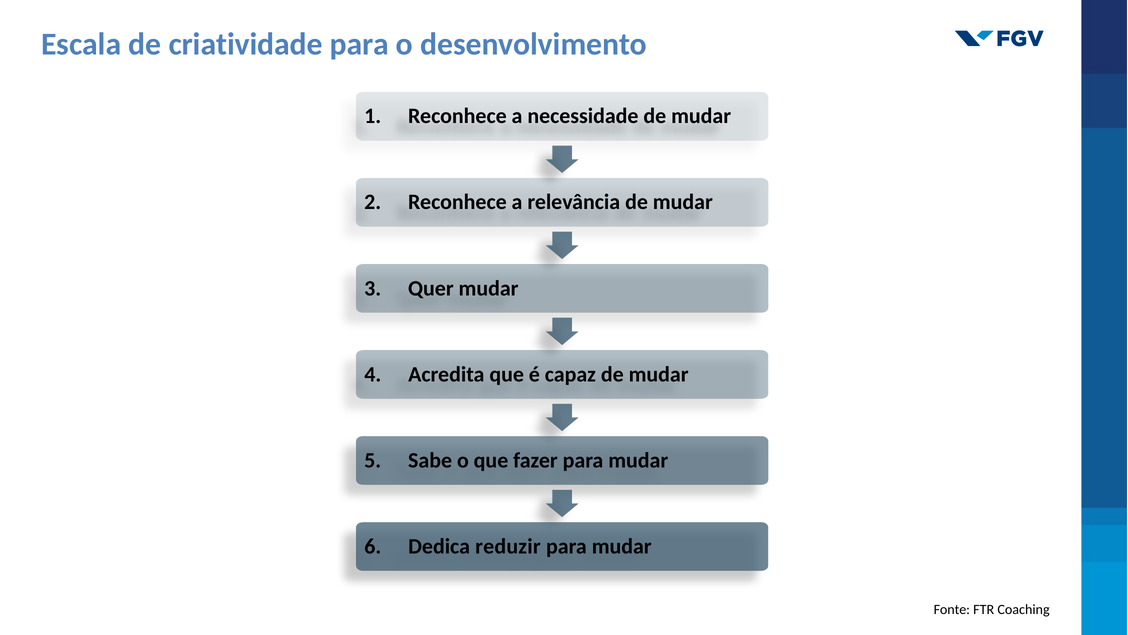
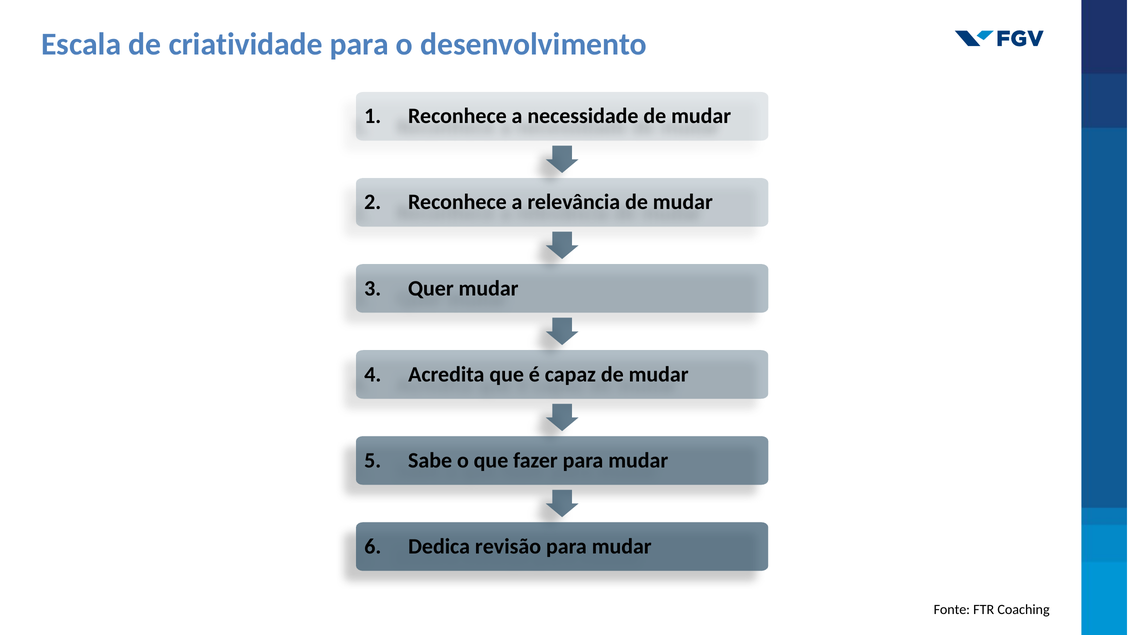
reduzir: reduzir -> revisão
